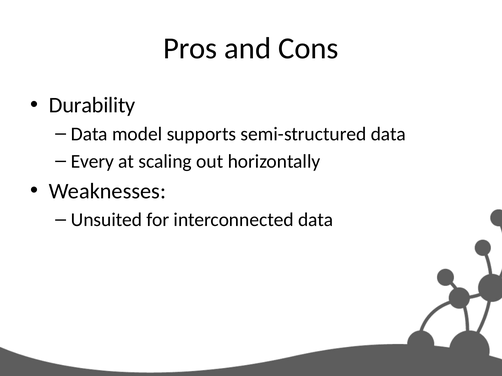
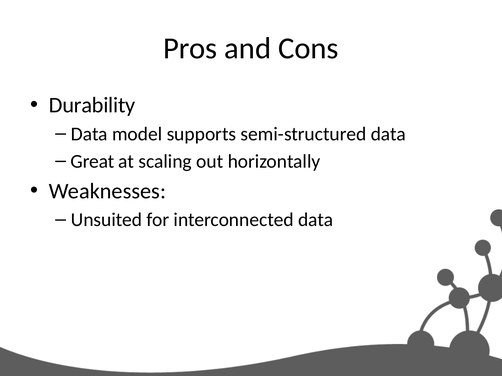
Every: Every -> Great
